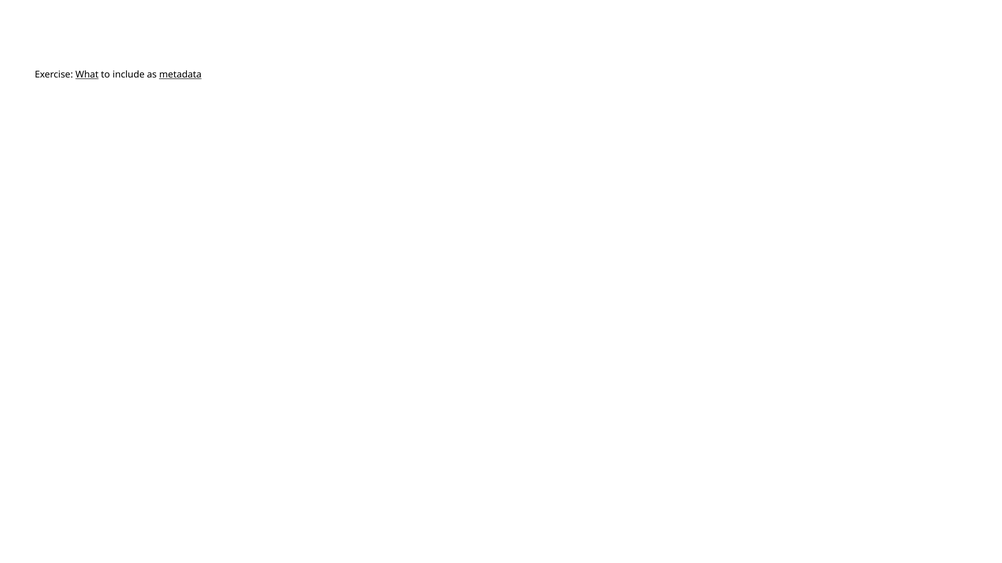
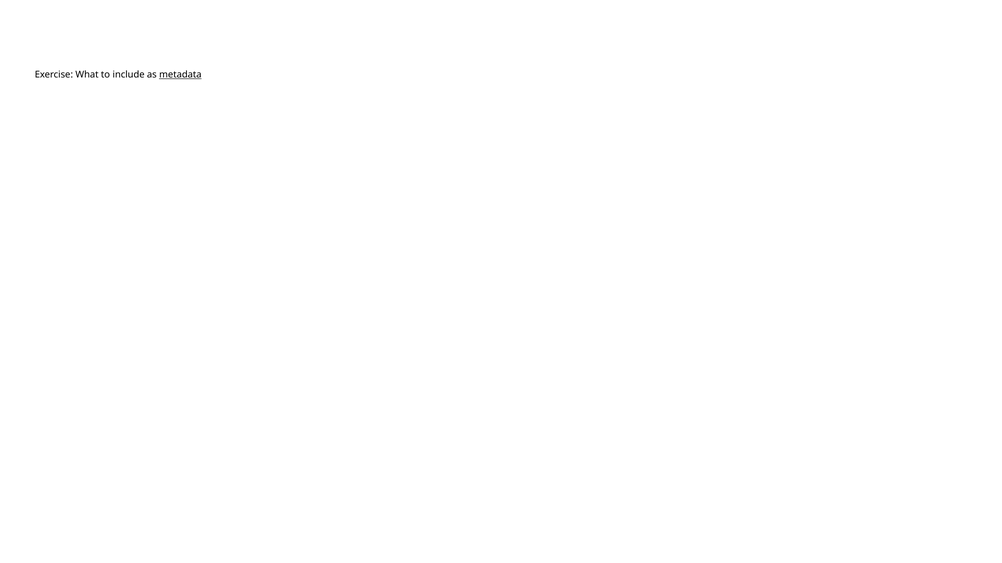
What underline: present -> none
